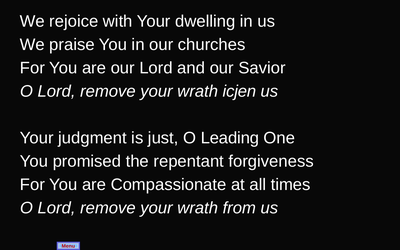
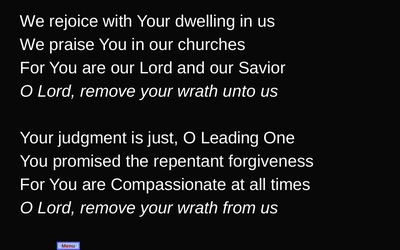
icjen: icjen -> unto
